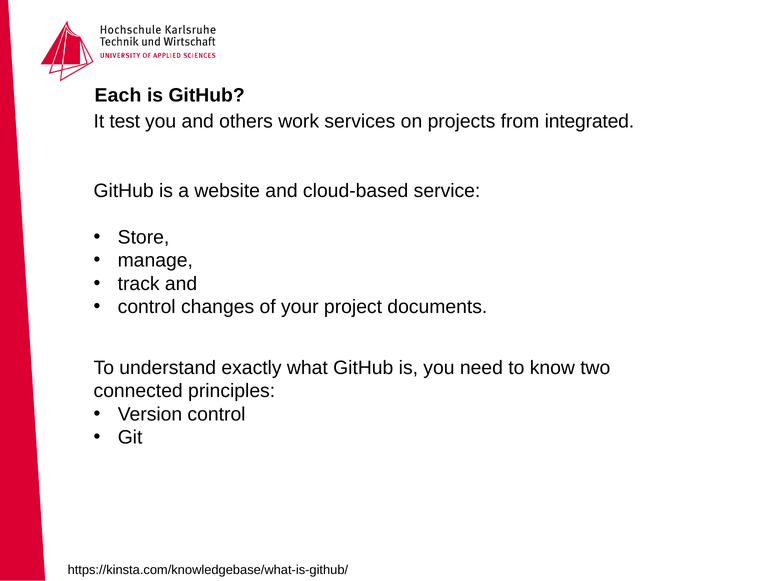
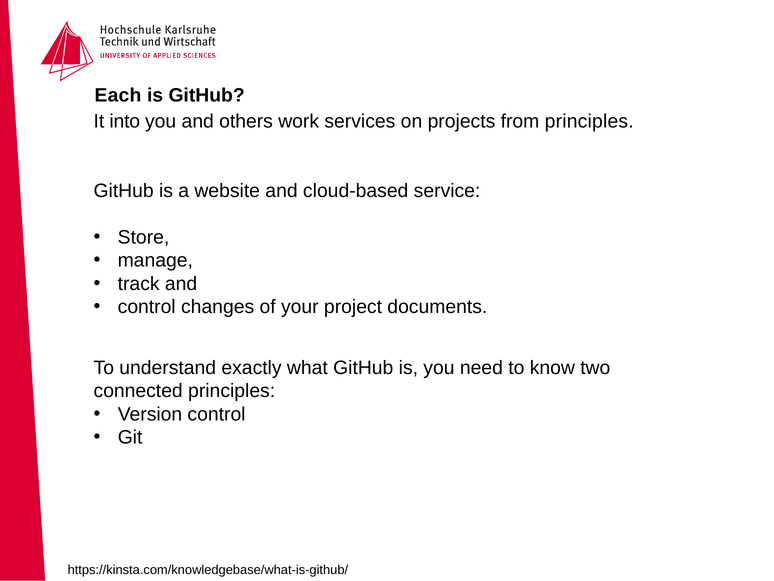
test: test -> into
from integrated: integrated -> principles
